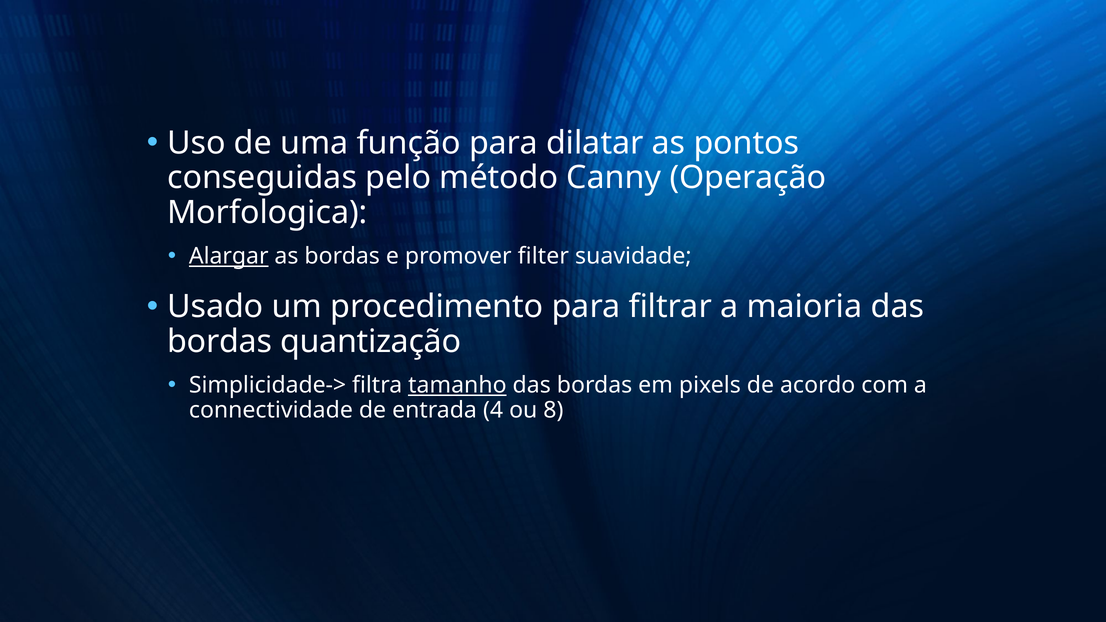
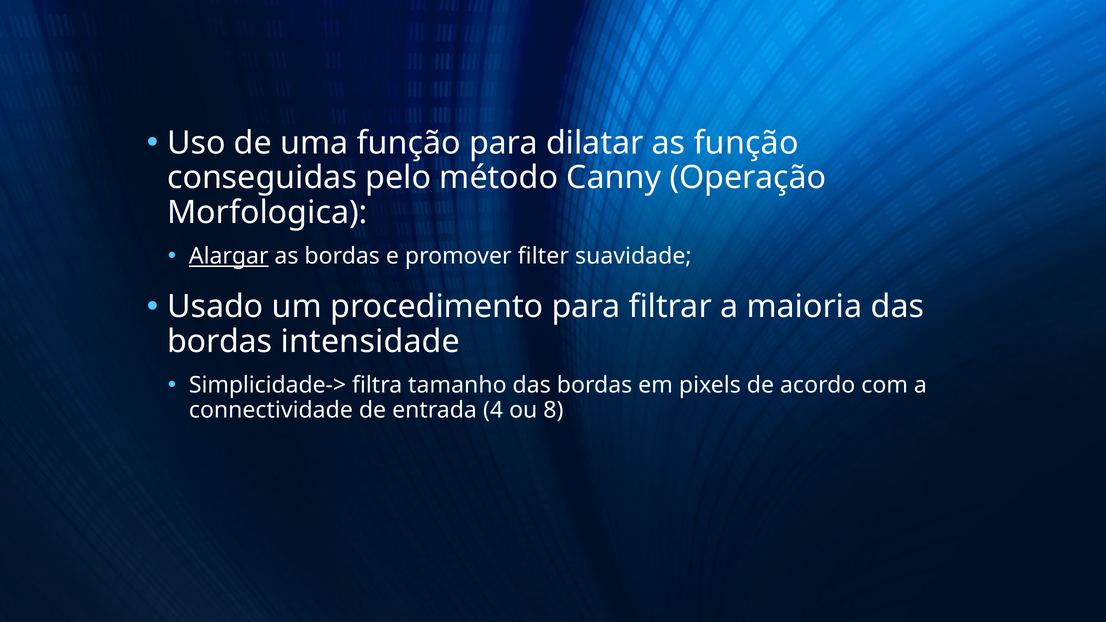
as pontos: pontos -> função
quantização: quantização -> intensidade
tamanho underline: present -> none
